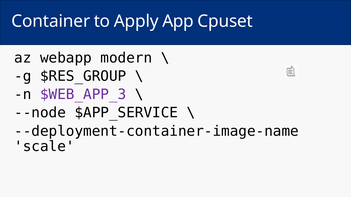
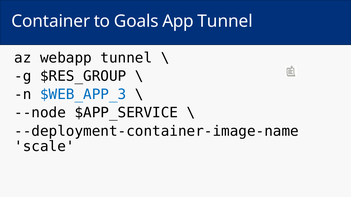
Apply: Apply -> Goals
App Cpuset: Cpuset -> Tunnel
webapp modern: modern -> tunnel
$WEB_APP_3 colour: purple -> blue
